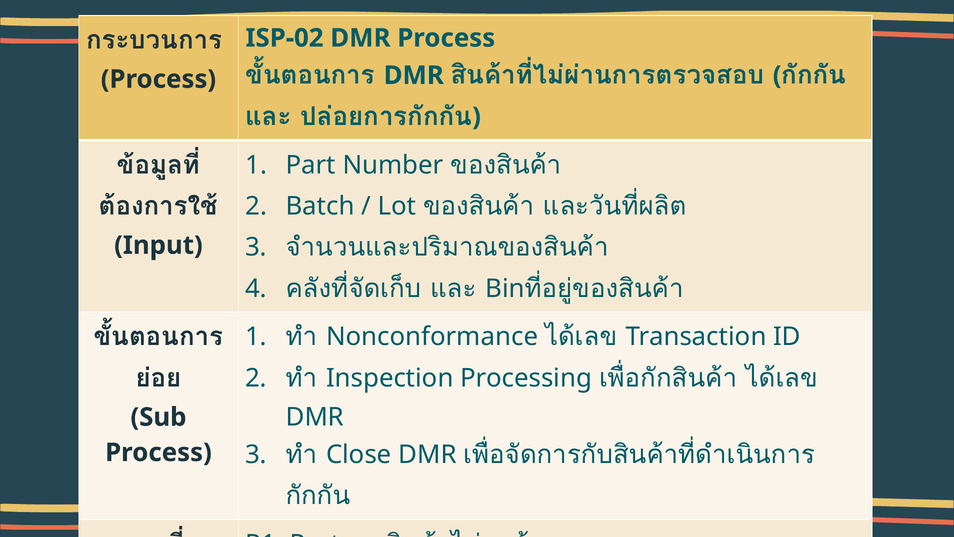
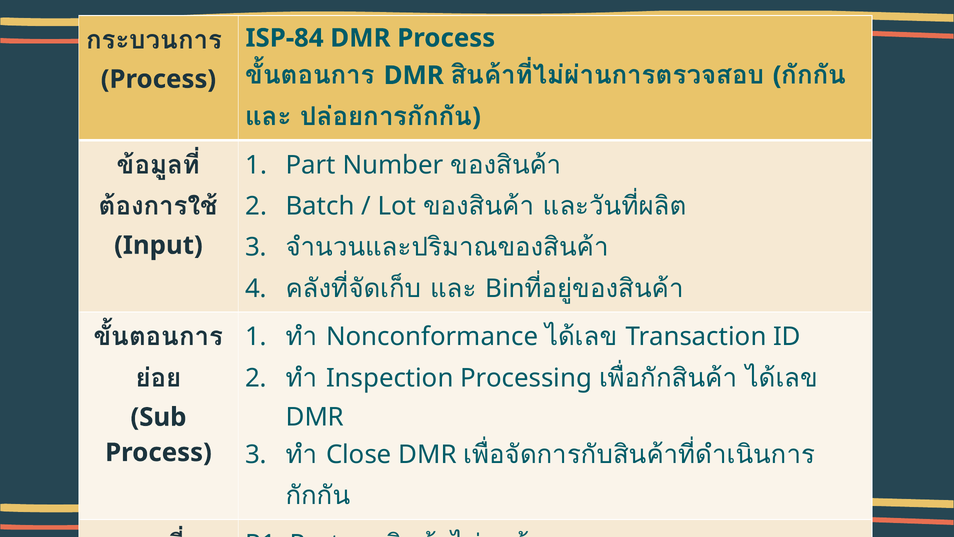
ISP-02: ISP-02 -> ISP-84
